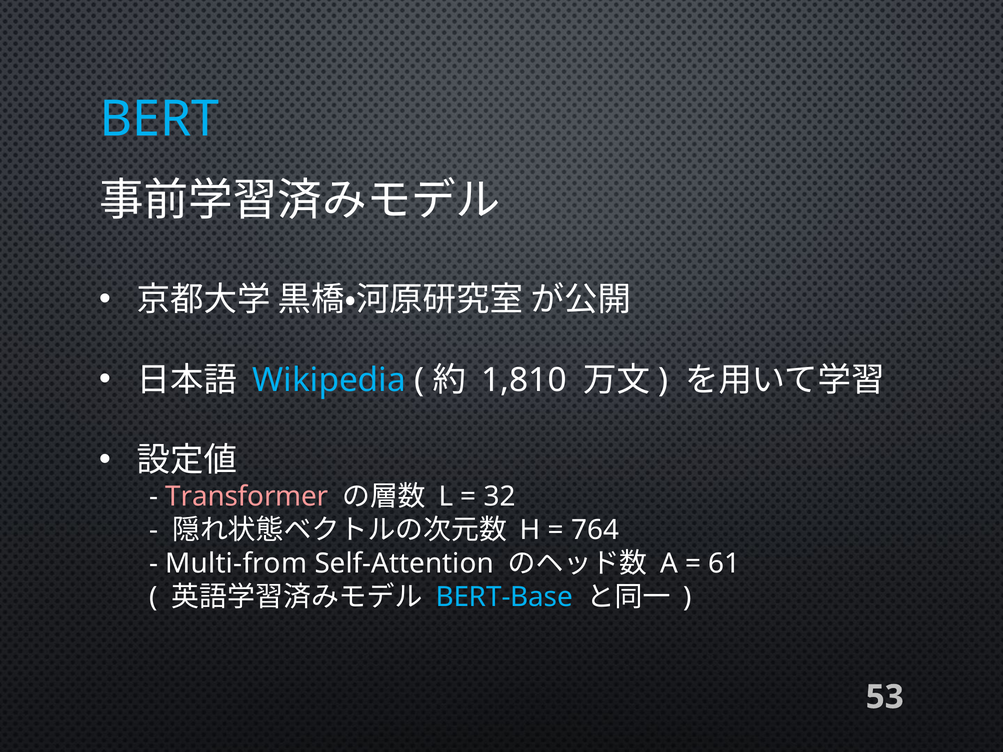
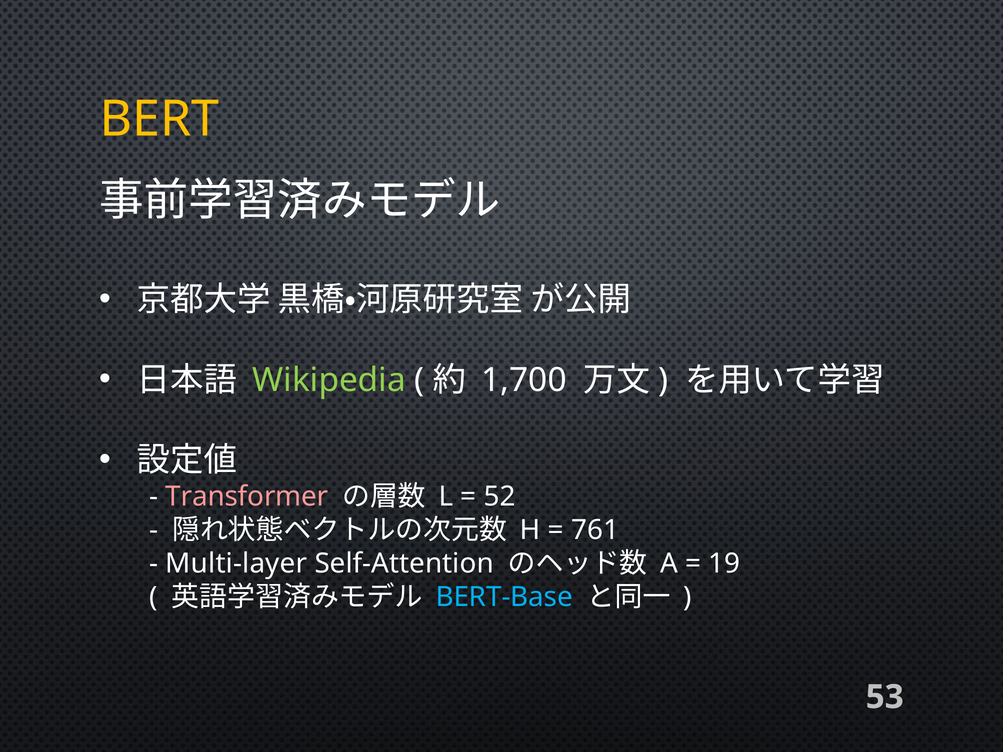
BERT colour: light blue -> yellow
Wikipedia colour: light blue -> light green
1,810: 1,810 -> 1,700
32: 32 -> 52
764: 764 -> 761
Multi-from: Multi-from -> Multi-layer
61: 61 -> 19
